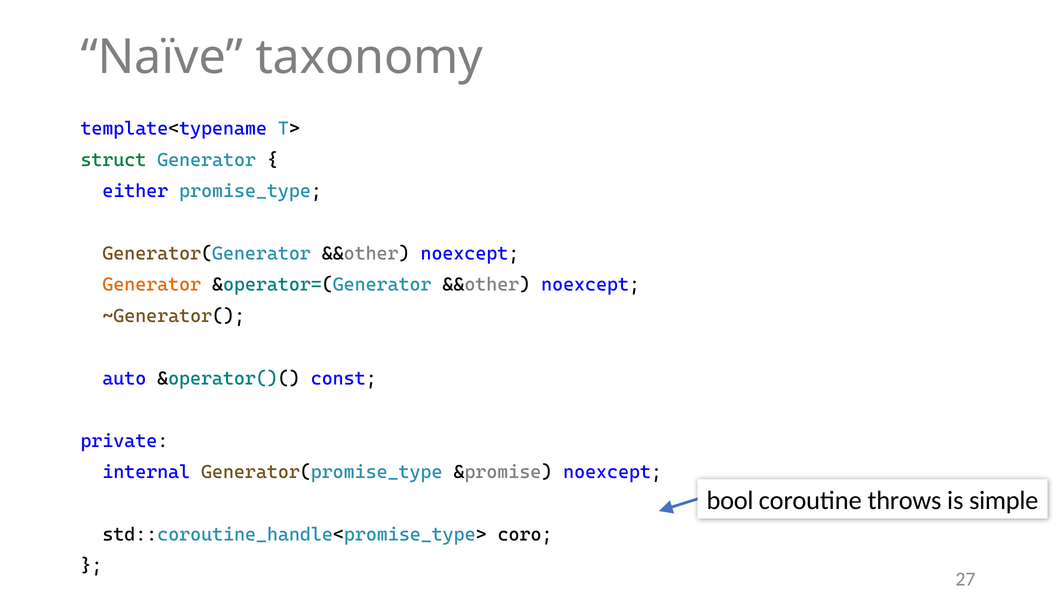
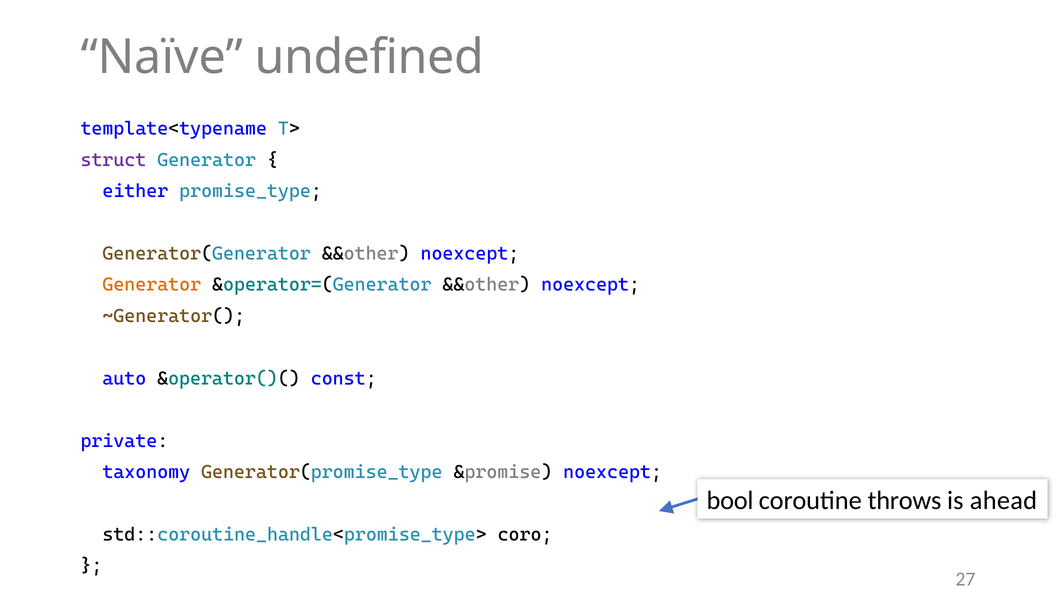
taxonomy: taxonomy -> undefined
struct colour: green -> purple
internal: internal -> taxonomy
simple: simple -> ahead
